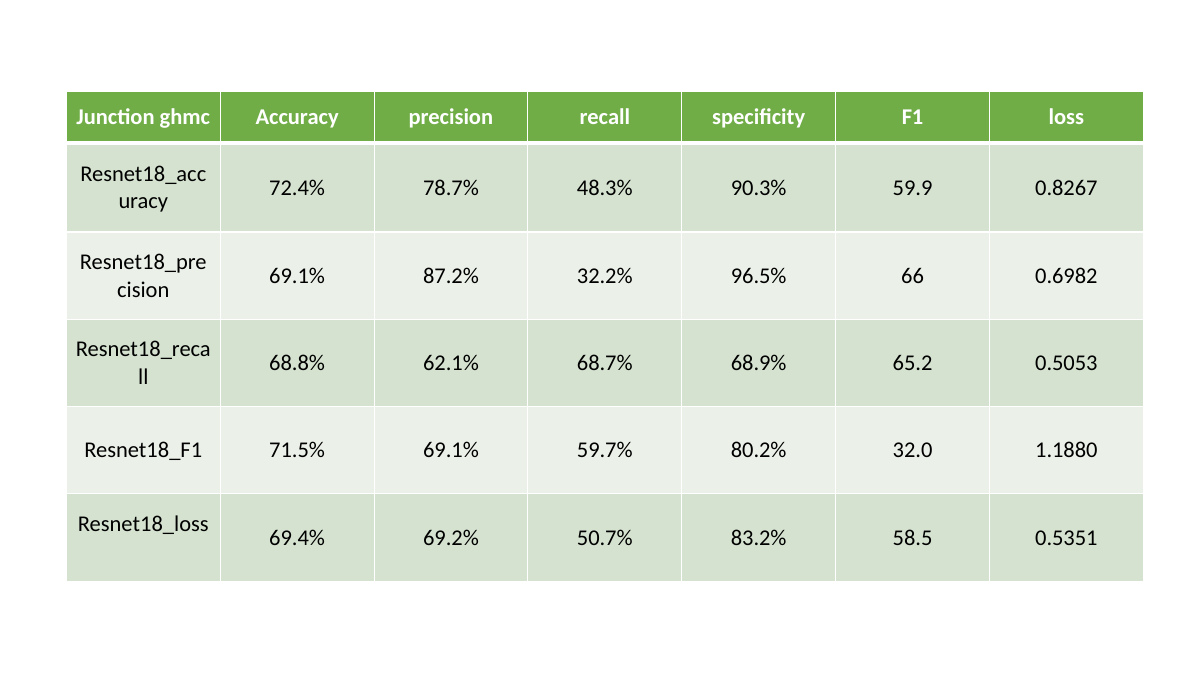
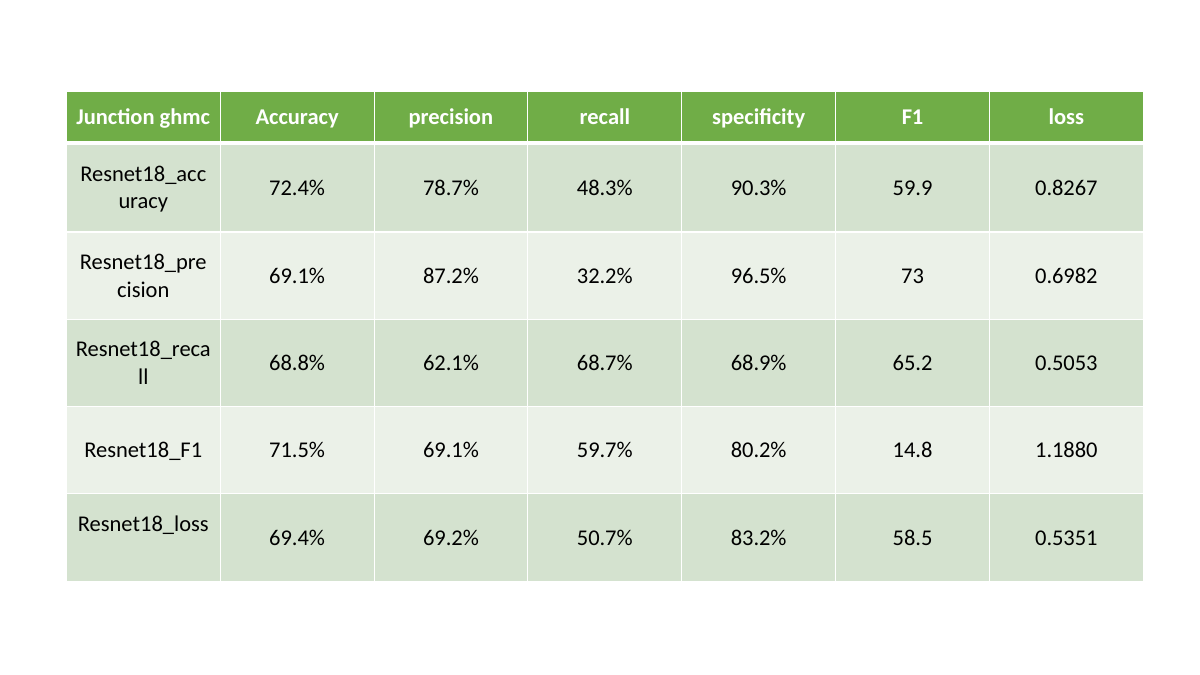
66: 66 -> 73
32.0: 32.0 -> 14.8
